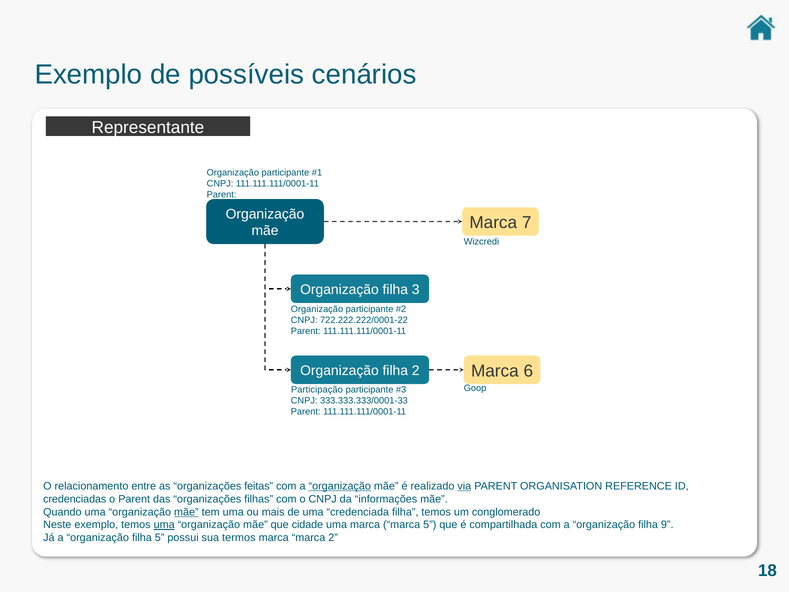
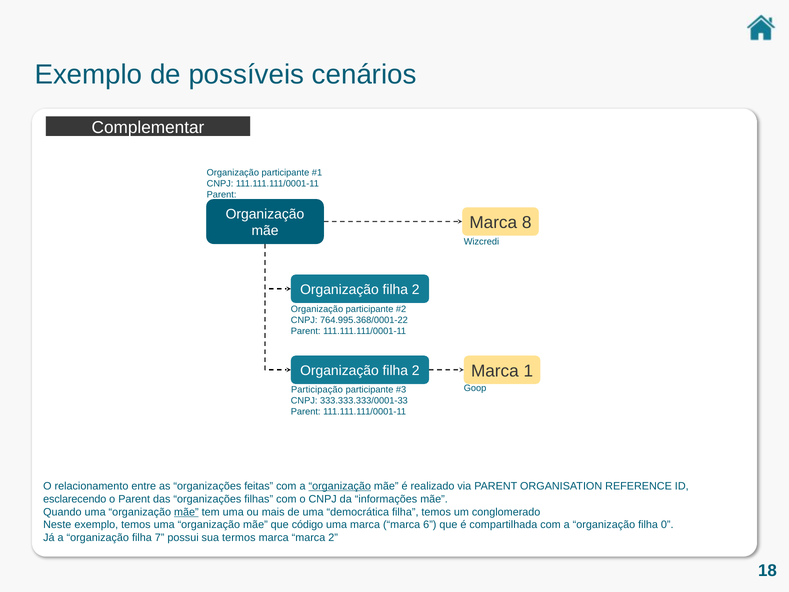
Representante: Representante -> Complementar
7: 7 -> 8
3 at (416, 290): 3 -> 2
722.222.222/0001-22: 722.222.222/0001-22 -> 764.995.368/0001-22
6: 6 -> 1
via underline: present -> none
credenciadas: credenciadas -> esclarecendo
credenciada: credenciada -> democrática
uma at (164, 525) underline: present -> none
cidade: cidade -> código
marca 5: 5 -> 6
9: 9 -> 0
filha 5: 5 -> 7
